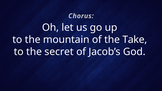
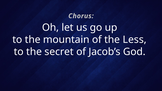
Take: Take -> Less
